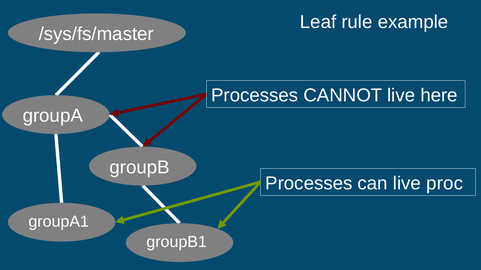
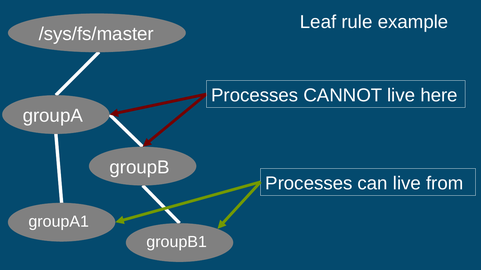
proc: proc -> from
